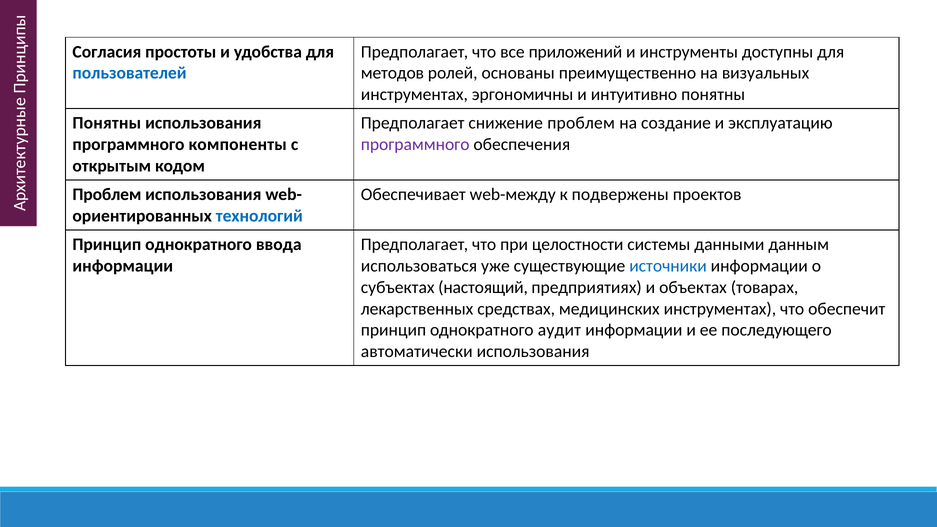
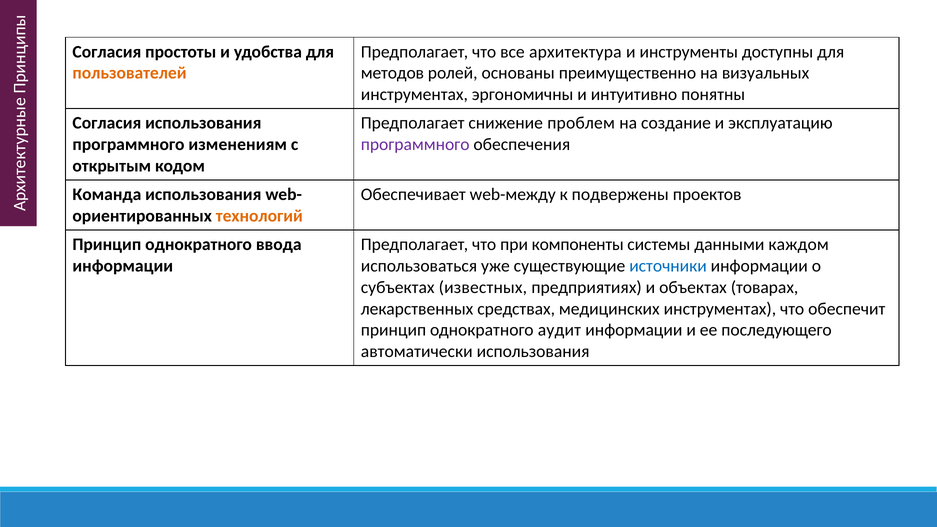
приложений: приложений -> архитектура
пользователей colour: blue -> orange
Понятны at (107, 123): Понятны -> Согласия
компоненты: компоненты -> изменениям
Проблем at (107, 195): Проблем -> Команда
технологий colour: blue -> orange
целостности: целостности -> компоненты
данным: данным -> каждом
настоящий: настоящий -> известных
